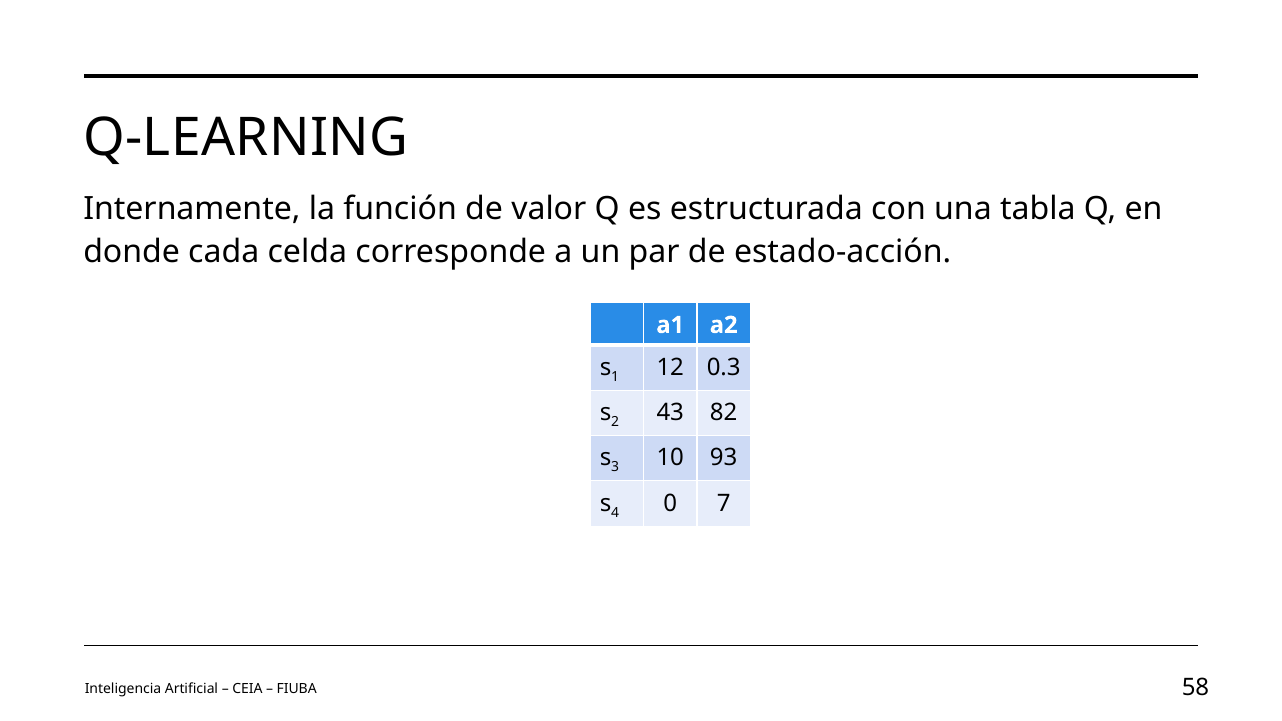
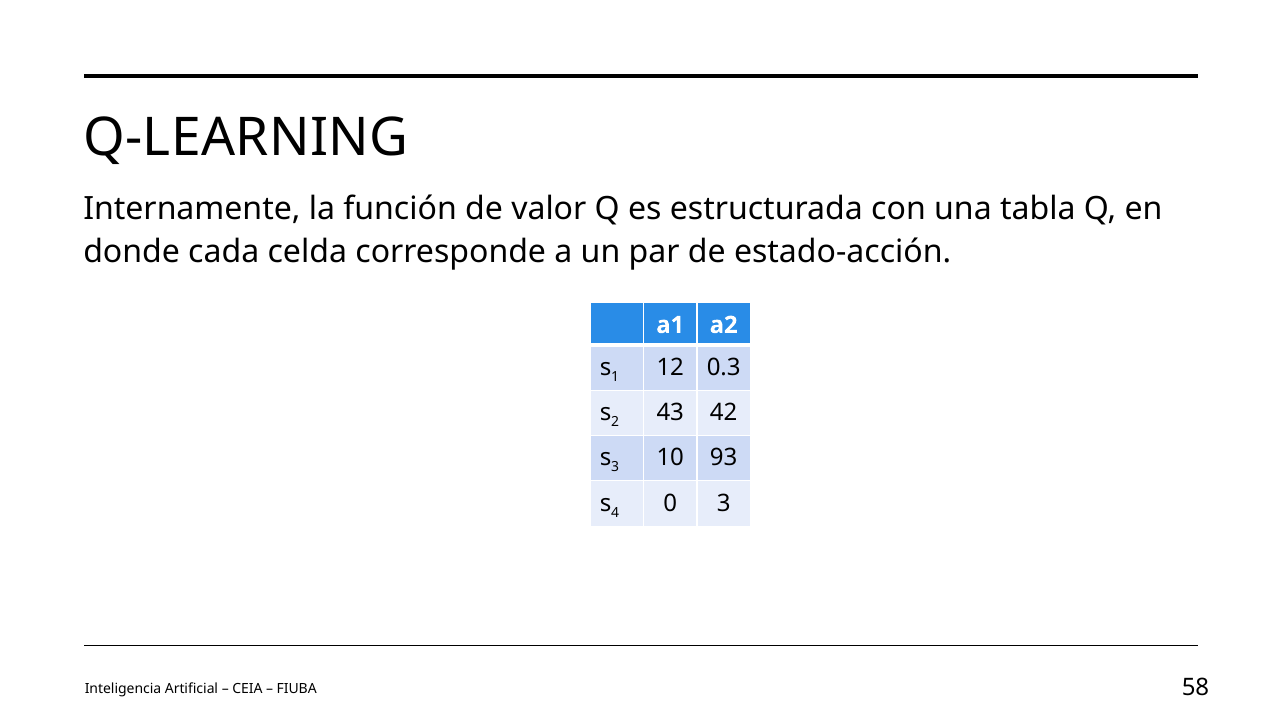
82: 82 -> 42
0 7: 7 -> 3
